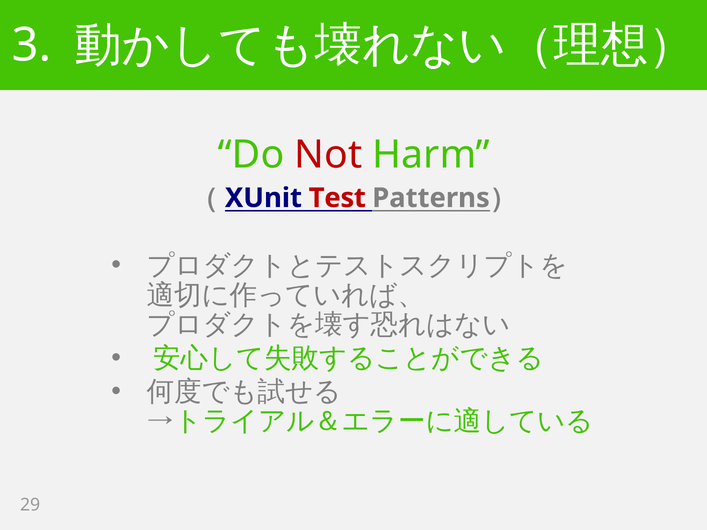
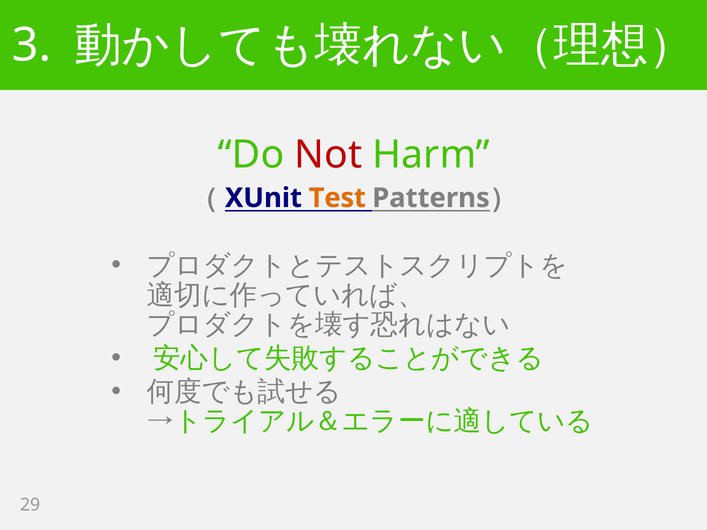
Test colour: red -> orange
